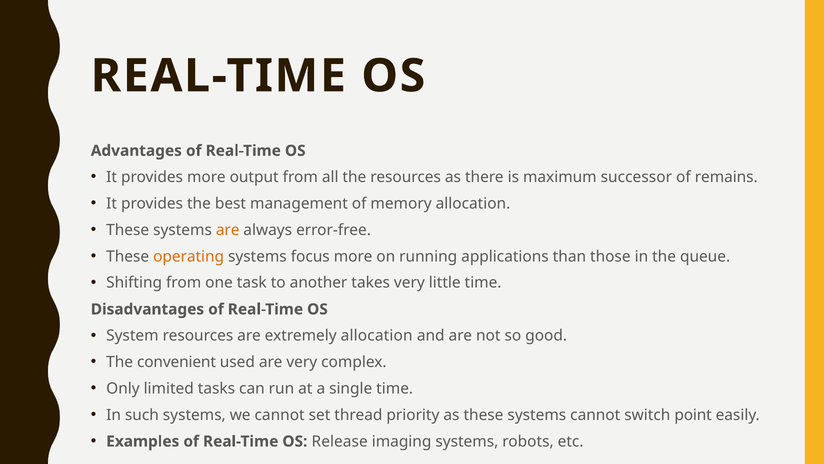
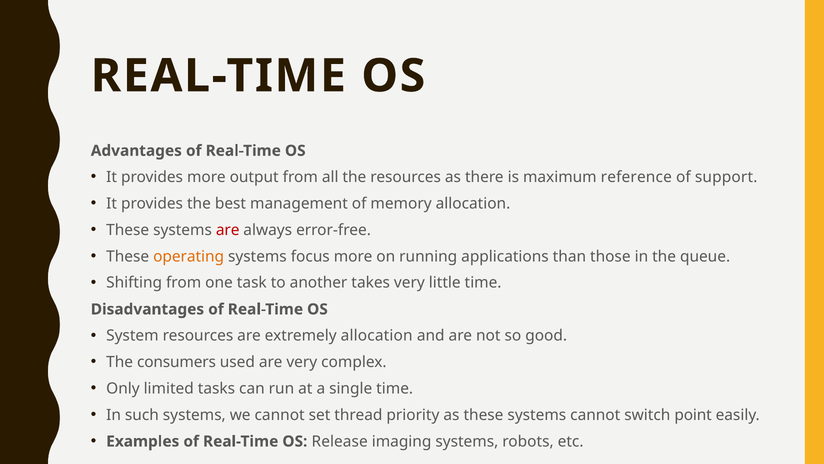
successor: successor -> reference
remains: remains -> support
are at (228, 230) colour: orange -> red
convenient: convenient -> consumers
